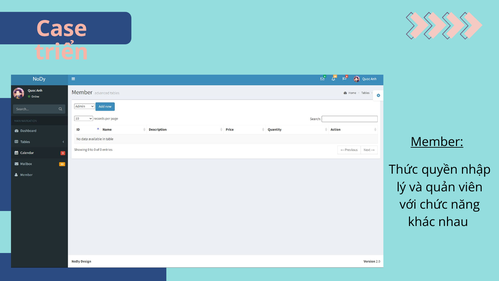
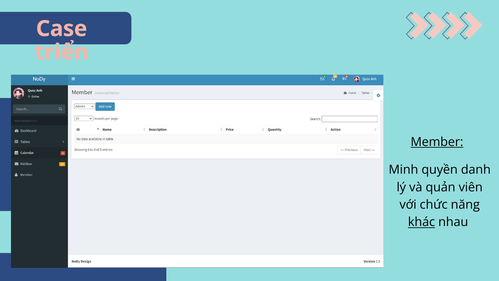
Thức: Thức -> Minh
nhập: nhập -> danh
khác underline: none -> present
